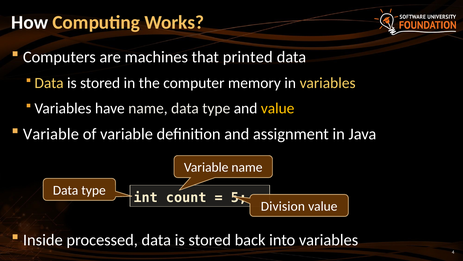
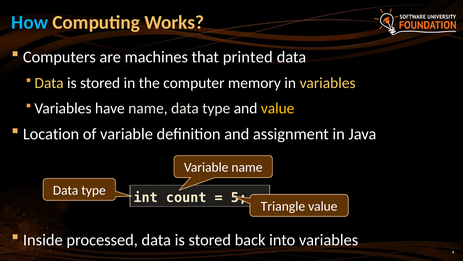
How colour: white -> light blue
Variable at (51, 134): Variable -> Location
Division: Division -> Triangle
